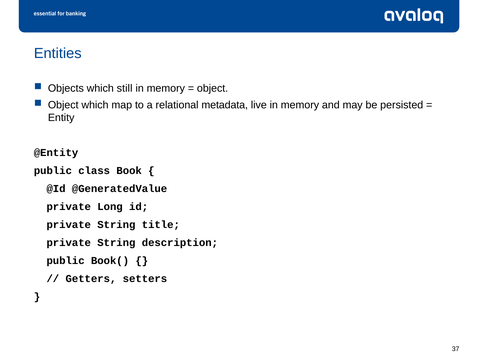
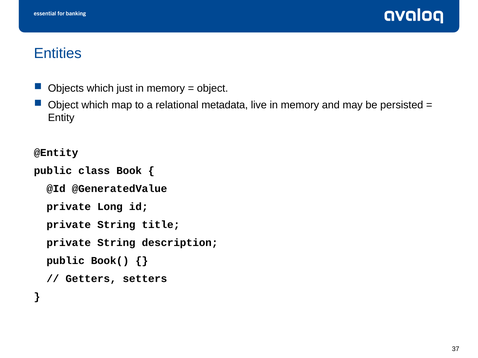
still: still -> just
